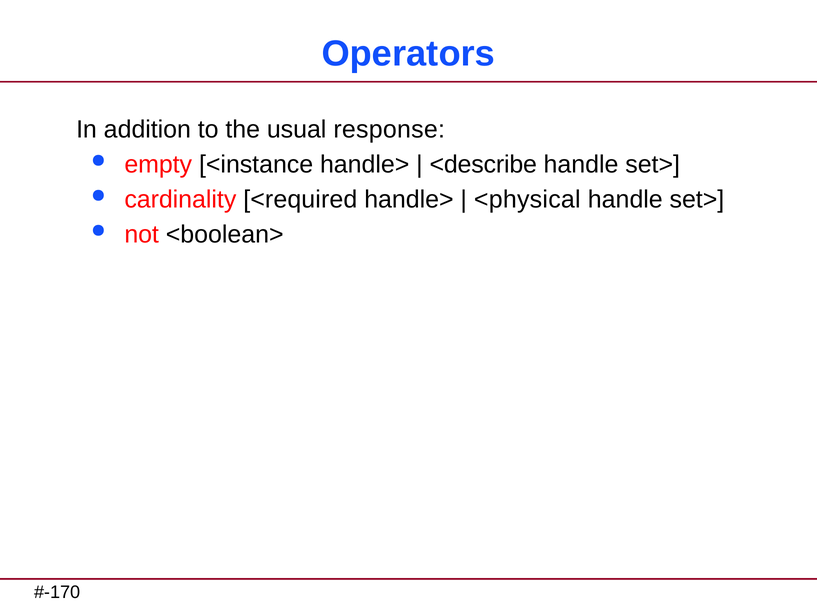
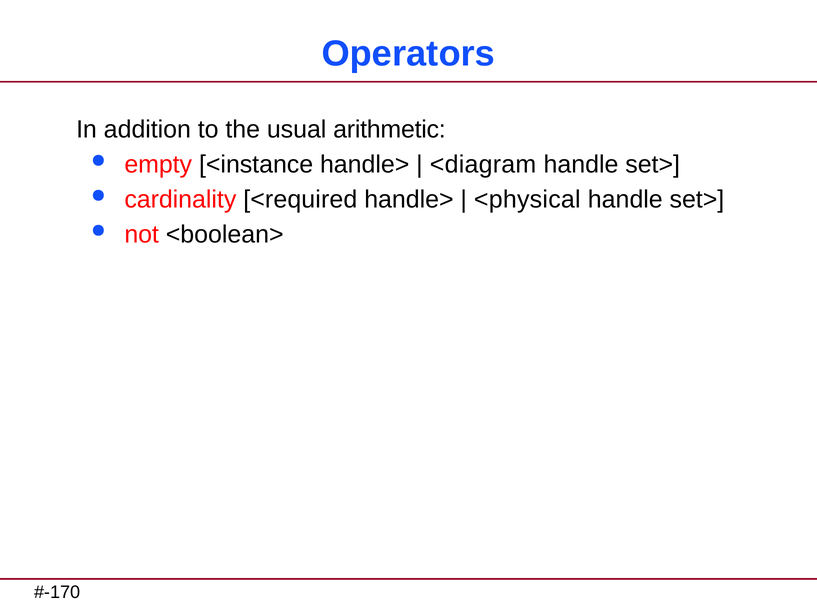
response: response -> arithmetic
<describe: <describe -> <diagram
